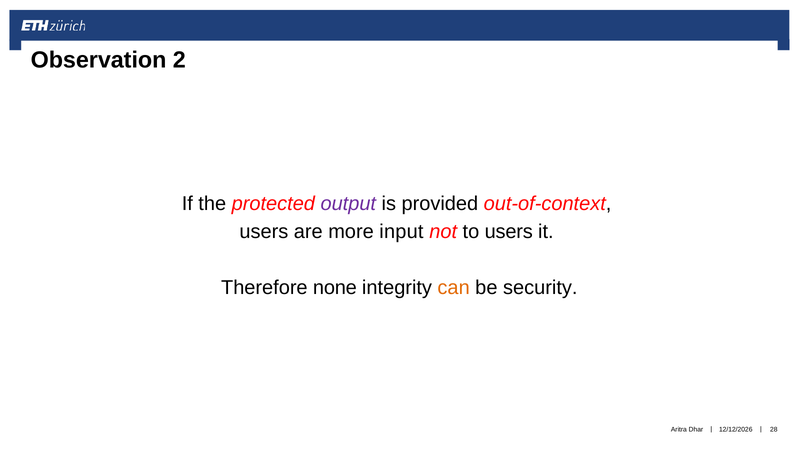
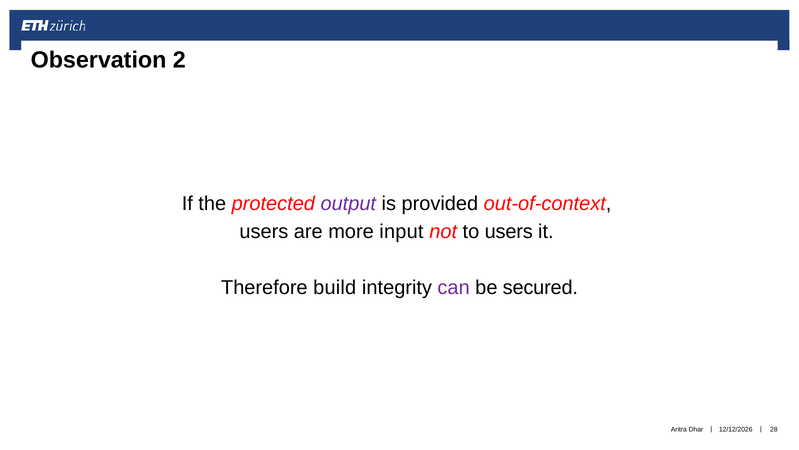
none: none -> build
can colour: orange -> purple
security: security -> secured
